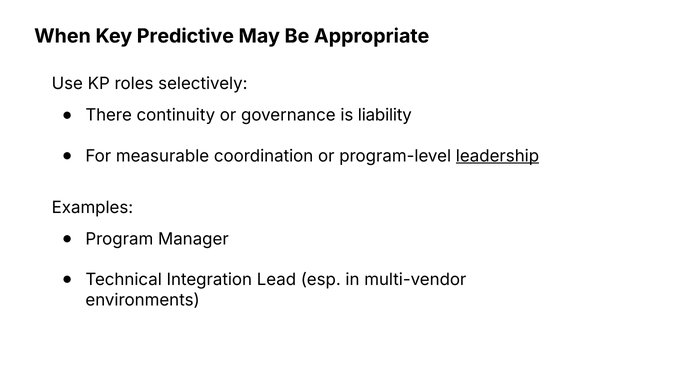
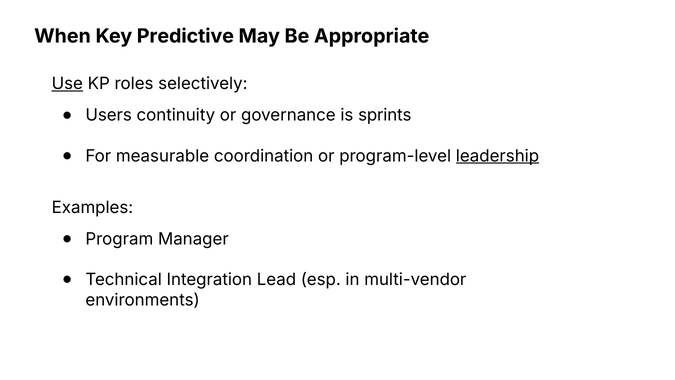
Use underline: none -> present
There: There -> Users
liability: liability -> sprints
